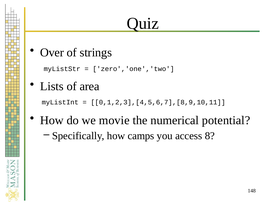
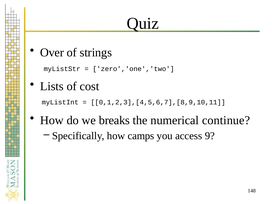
area: area -> cost
movie: movie -> breaks
potential: potential -> continue
8: 8 -> 9
